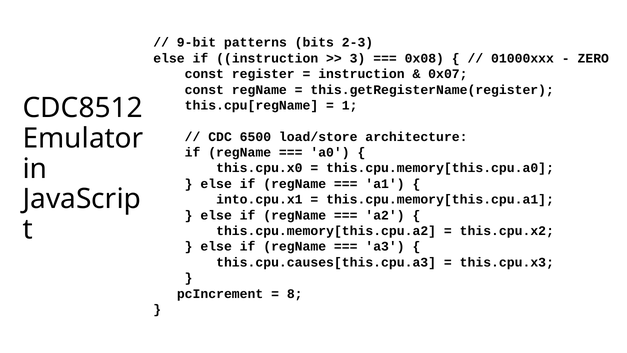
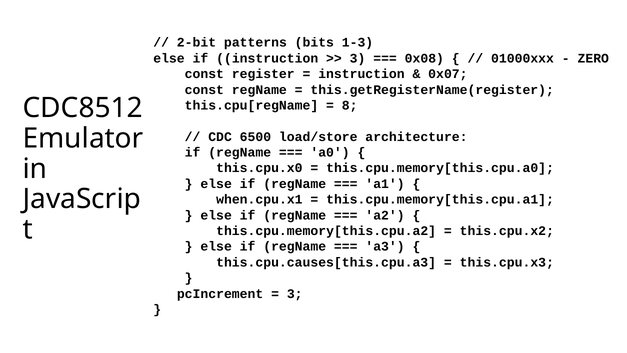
9-bit: 9-bit -> 2-bit
2-3: 2-3 -> 1-3
1: 1 -> 8
into.cpu.x1: into.cpu.x1 -> when.cpu.x1
8 at (295, 293): 8 -> 3
